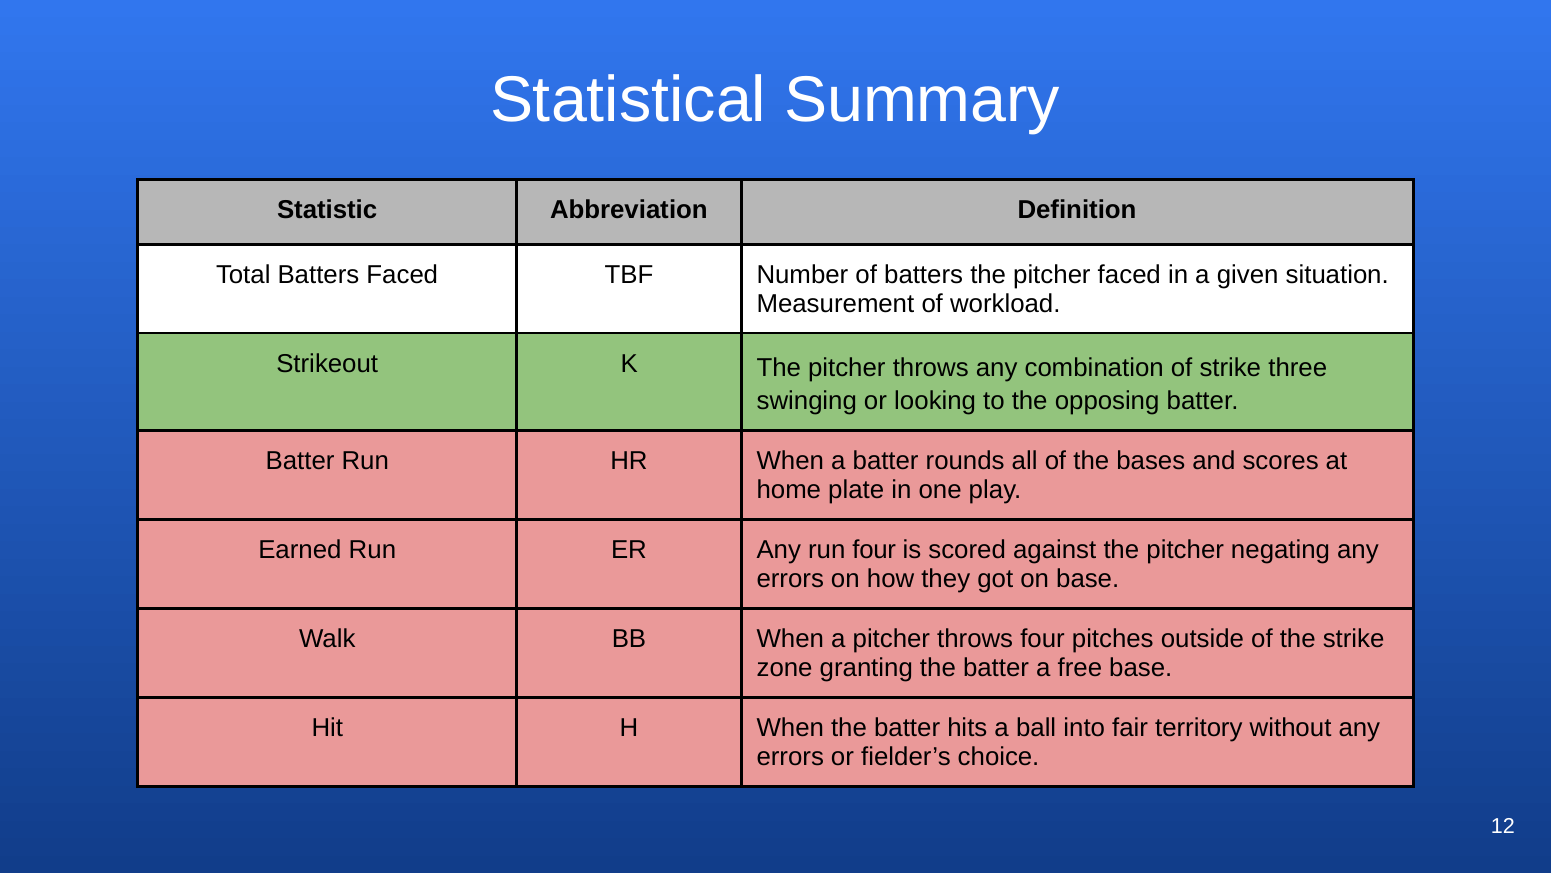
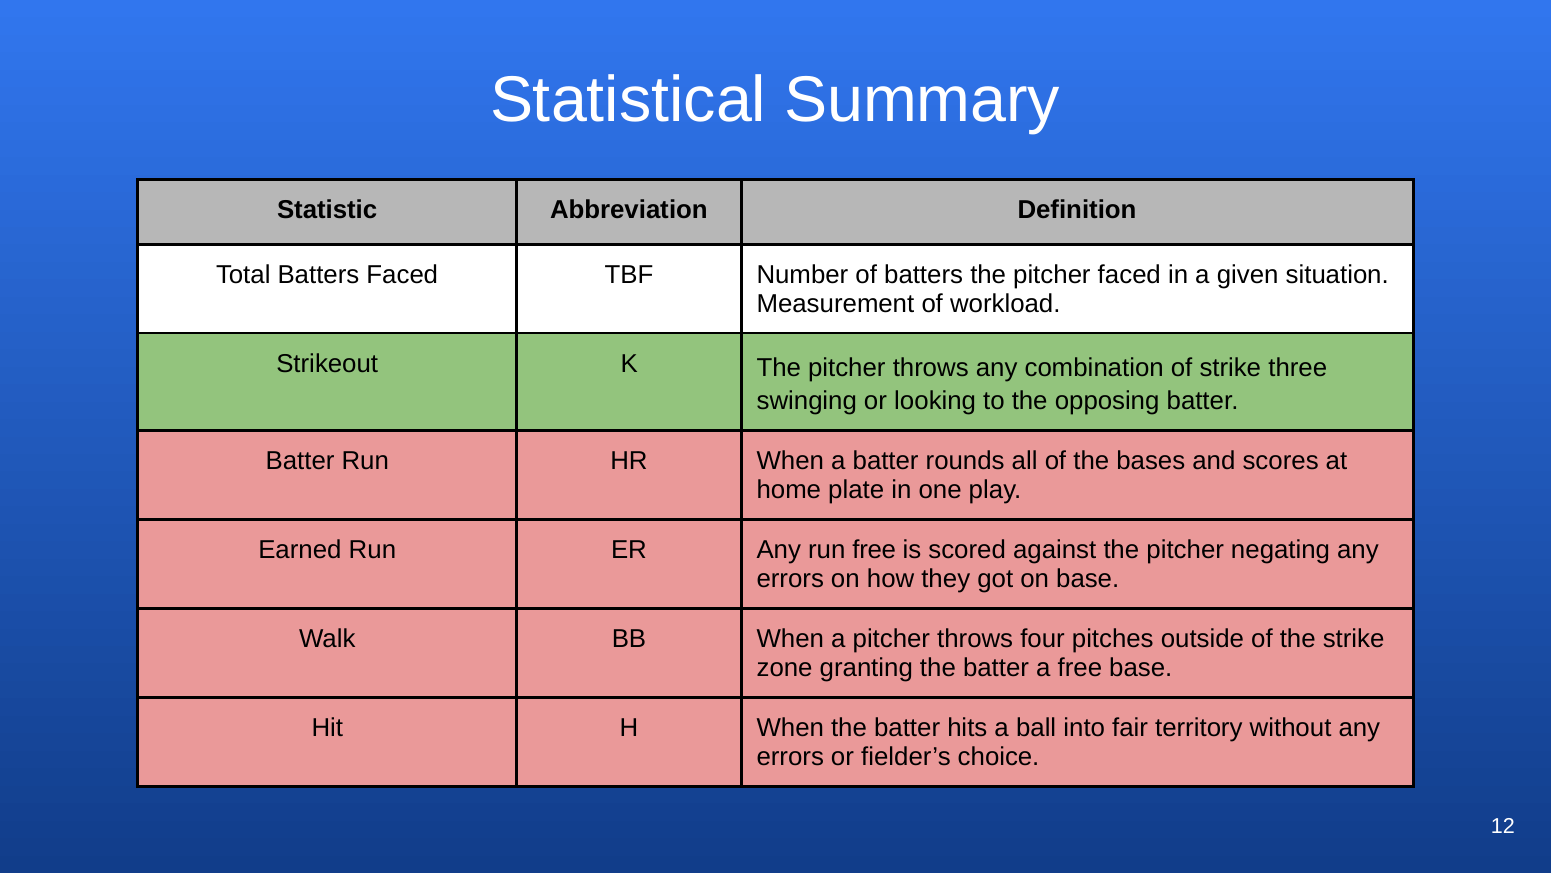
run four: four -> free
